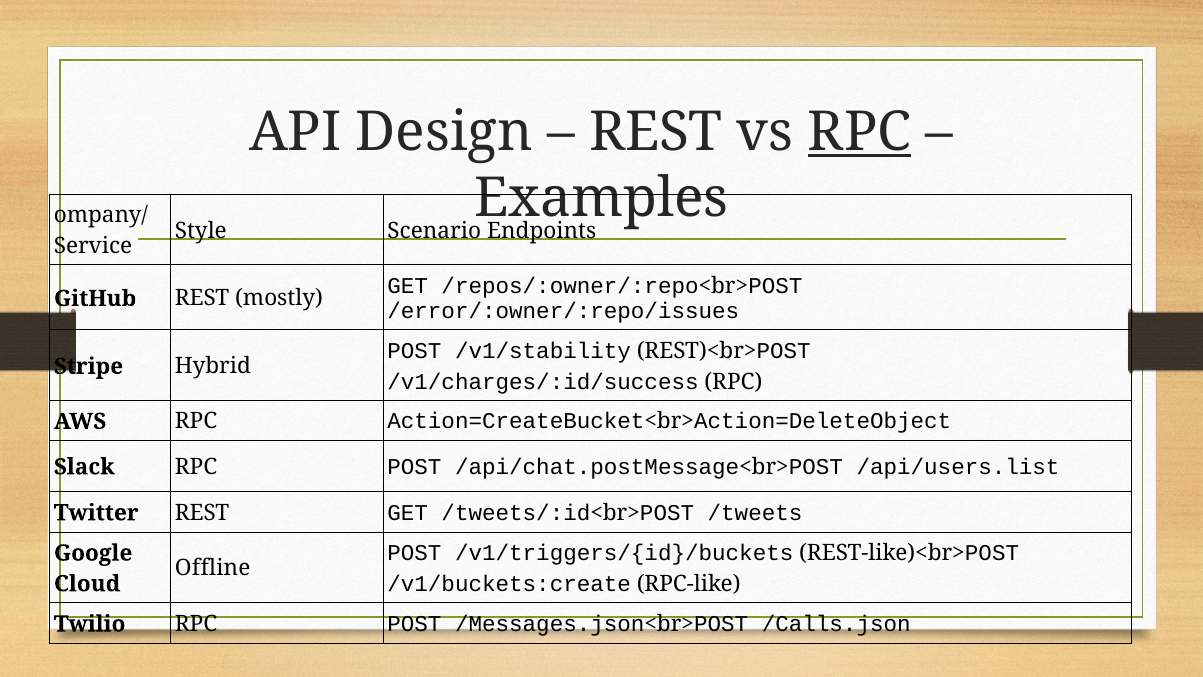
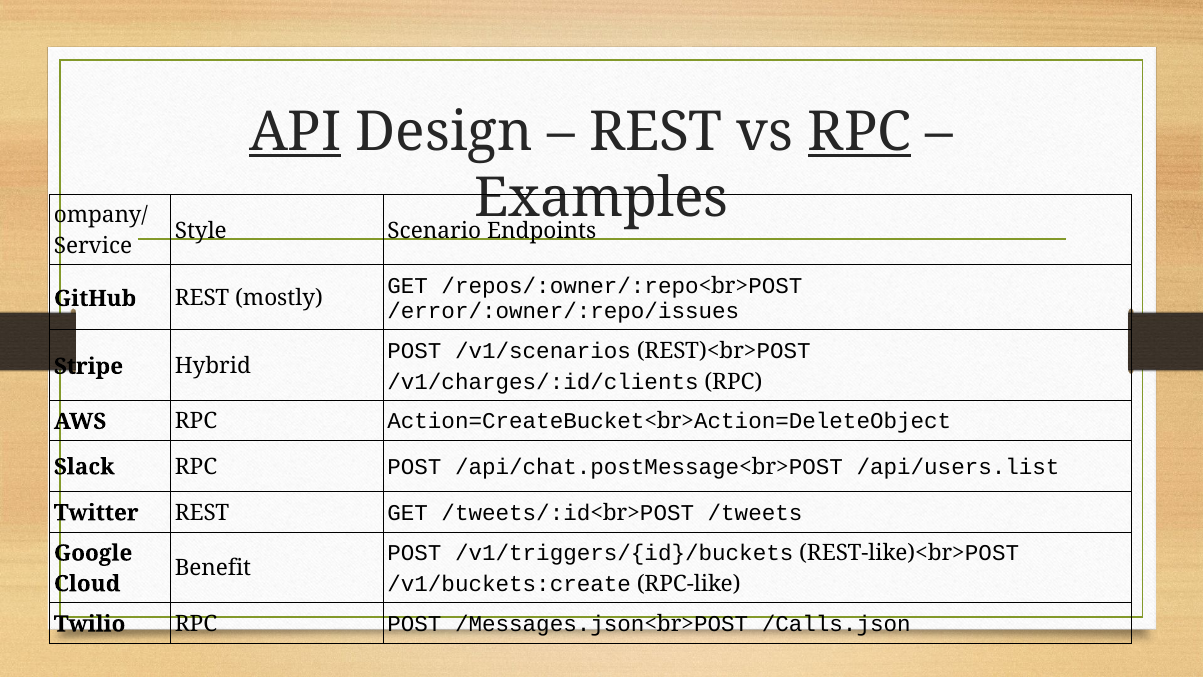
API underline: none -> present
/v1/stability: /v1/stability -> /v1/scenarios
/v1/charges/:id/success: /v1/charges/:id/success -> /v1/charges/:id/clients
Offline: Offline -> Benefit
